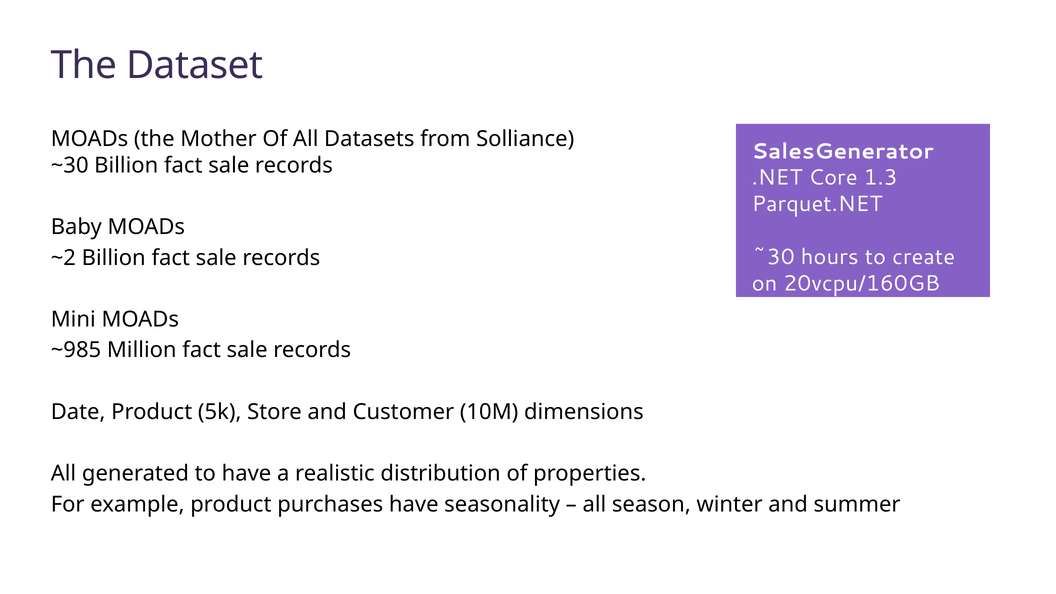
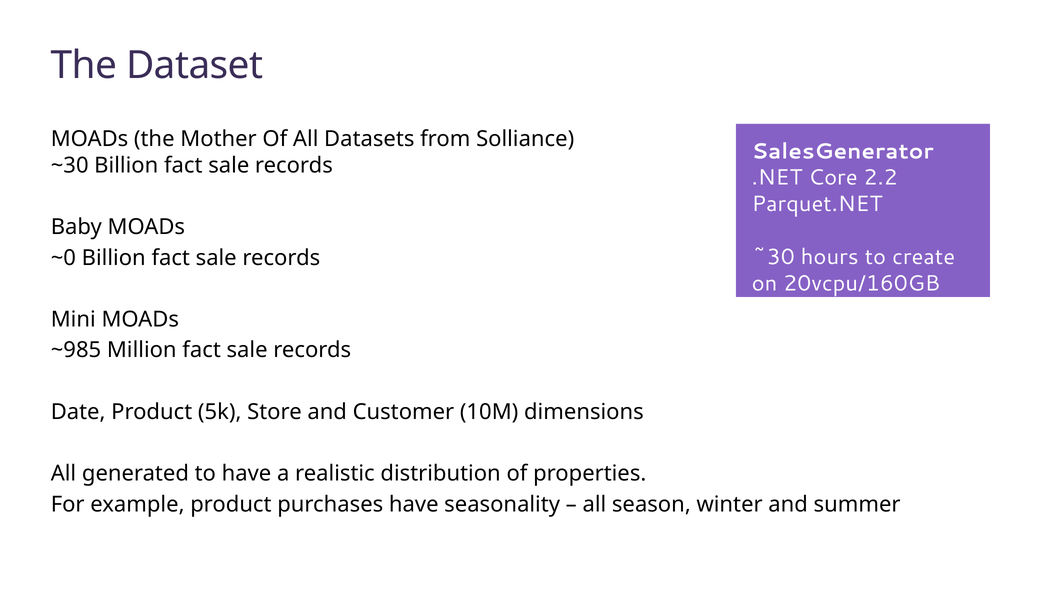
1.3: 1.3 -> 2.2
~2: ~2 -> ~0
